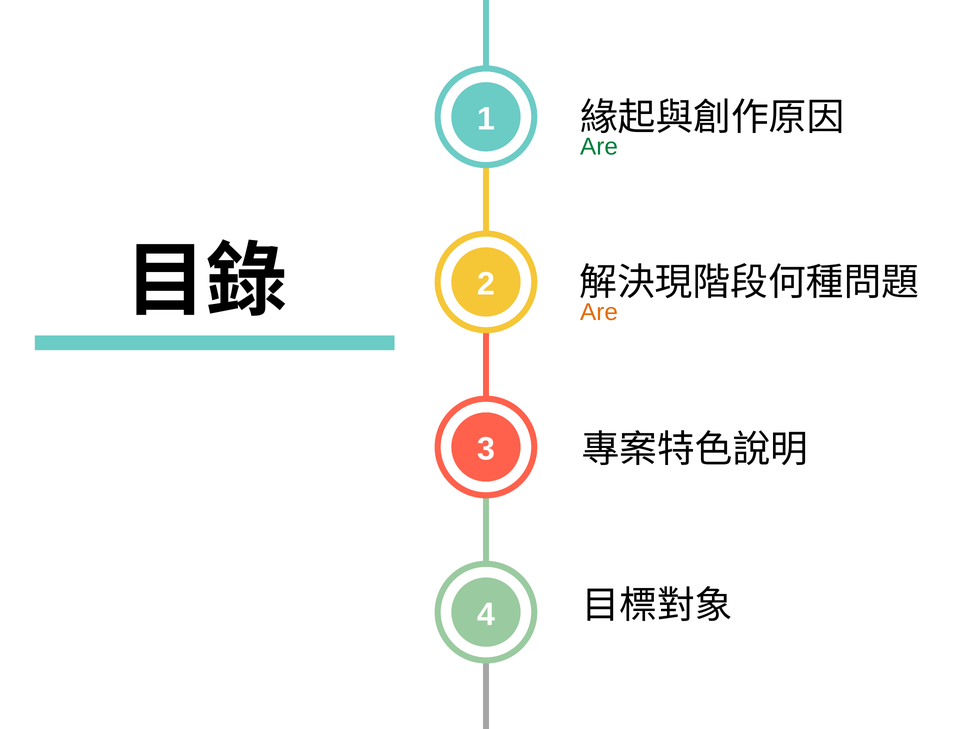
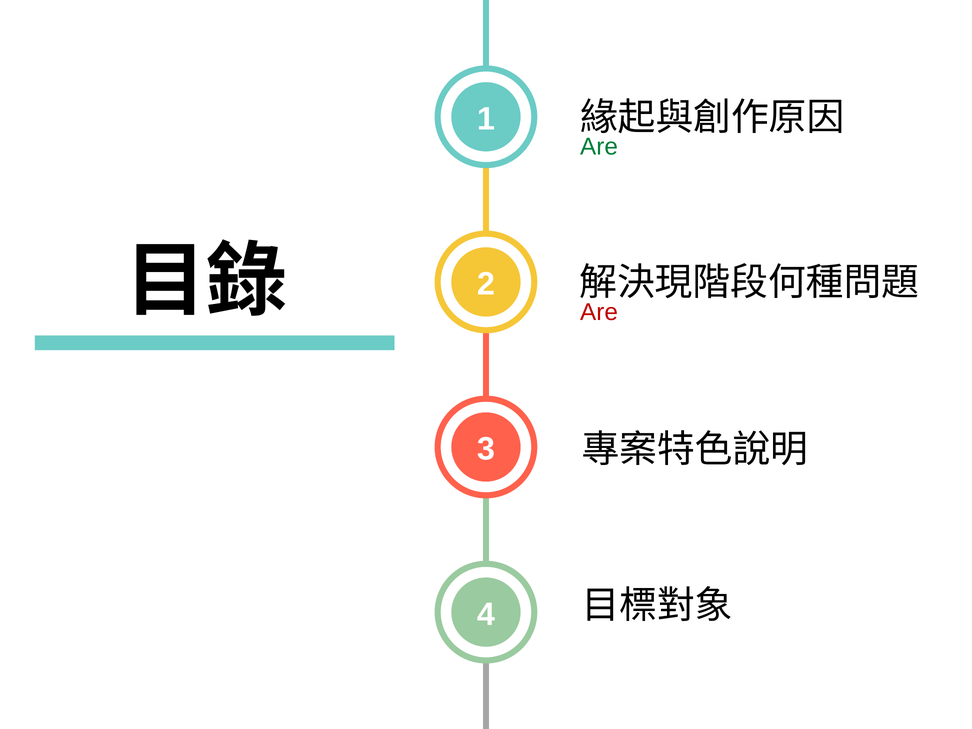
Are at (599, 312) colour: orange -> red
